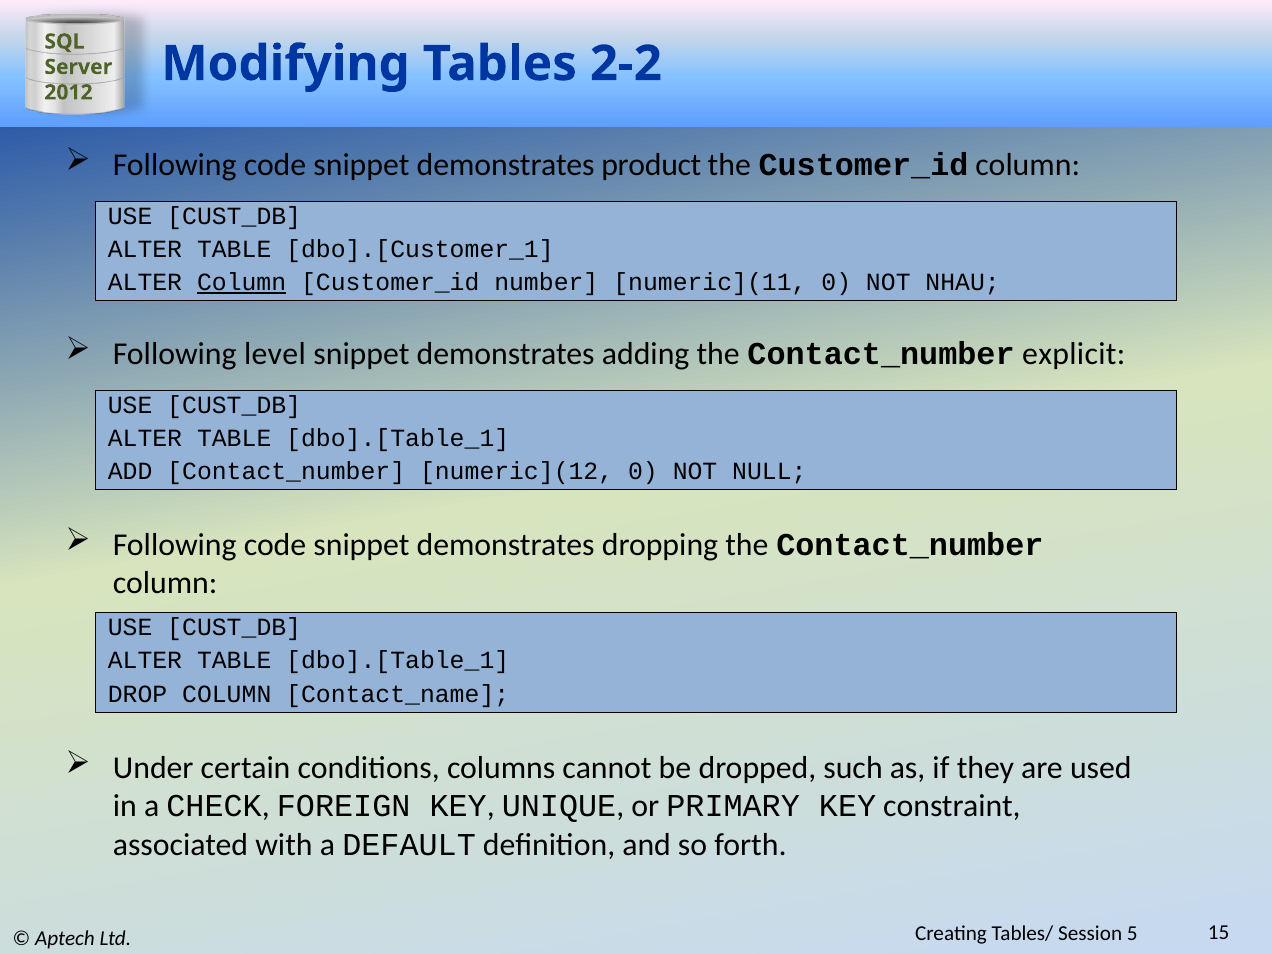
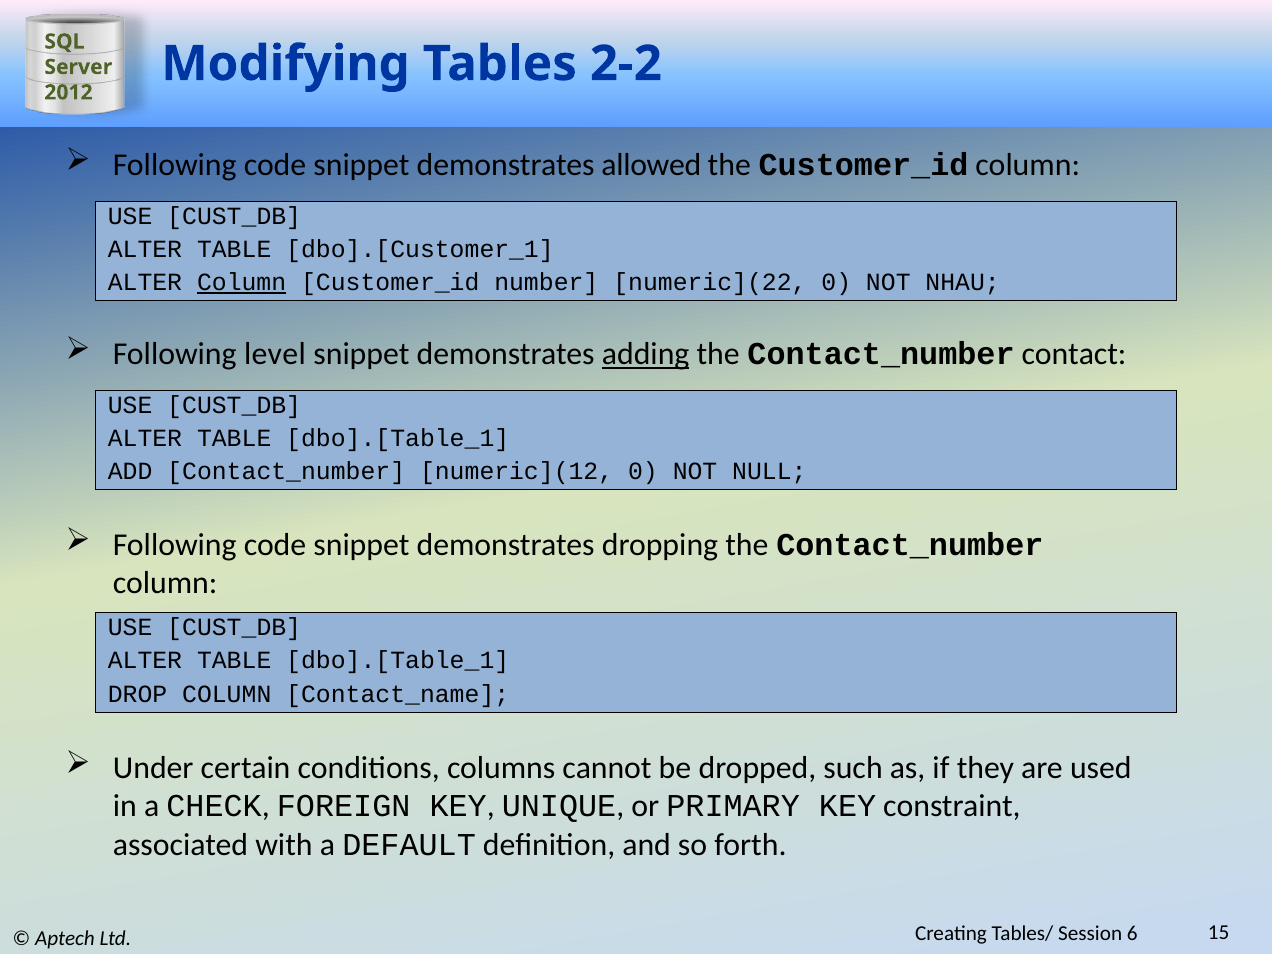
product: product -> allowed
numeric](11: numeric](11 -> numeric](22
adding underline: none -> present
explicit: explicit -> contact
5: 5 -> 6
